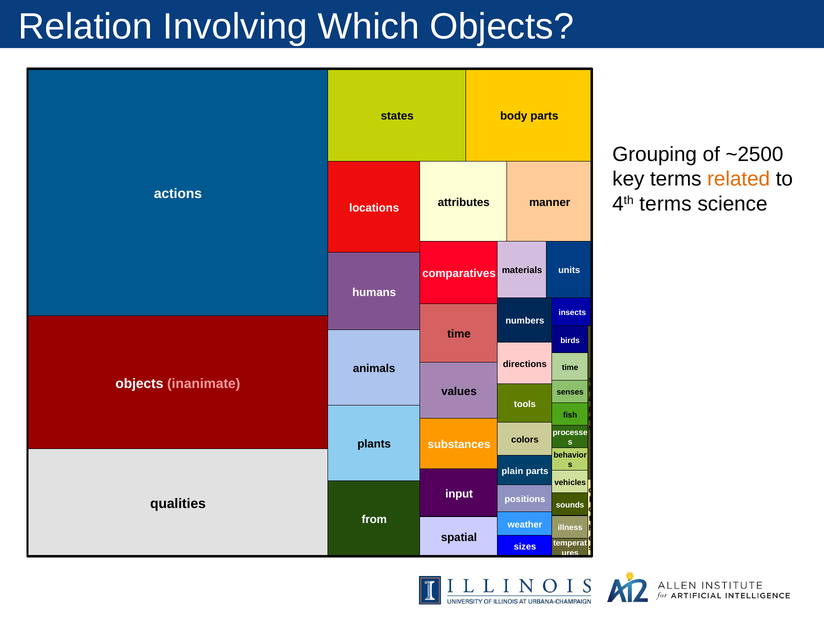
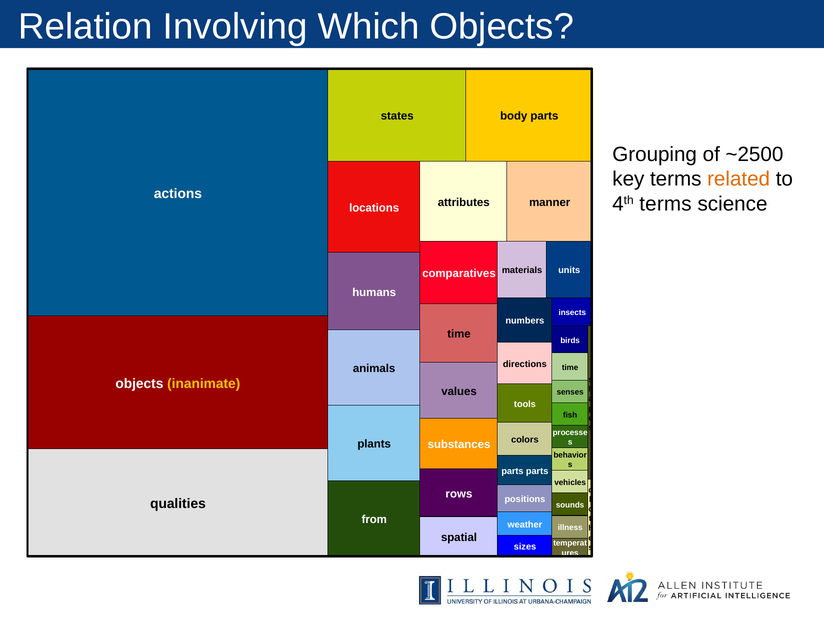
inanimate colour: pink -> yellow
plain at (512, 471): plain -> parts
input: input -> rows
